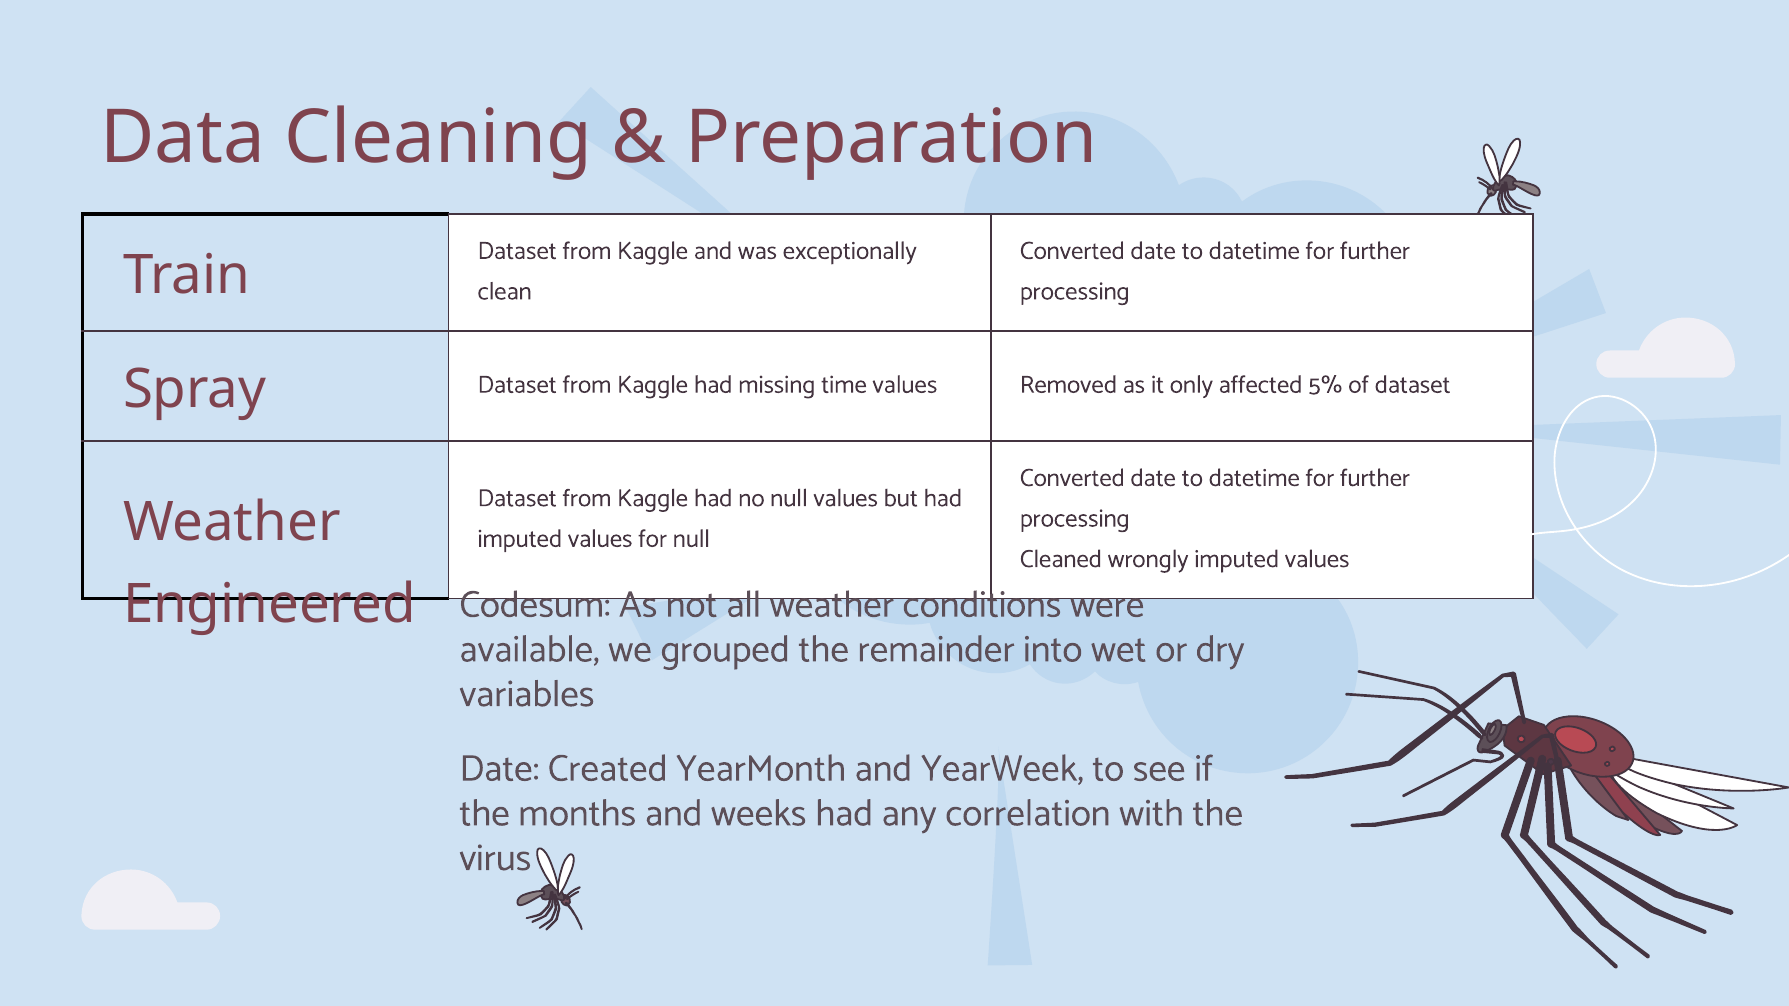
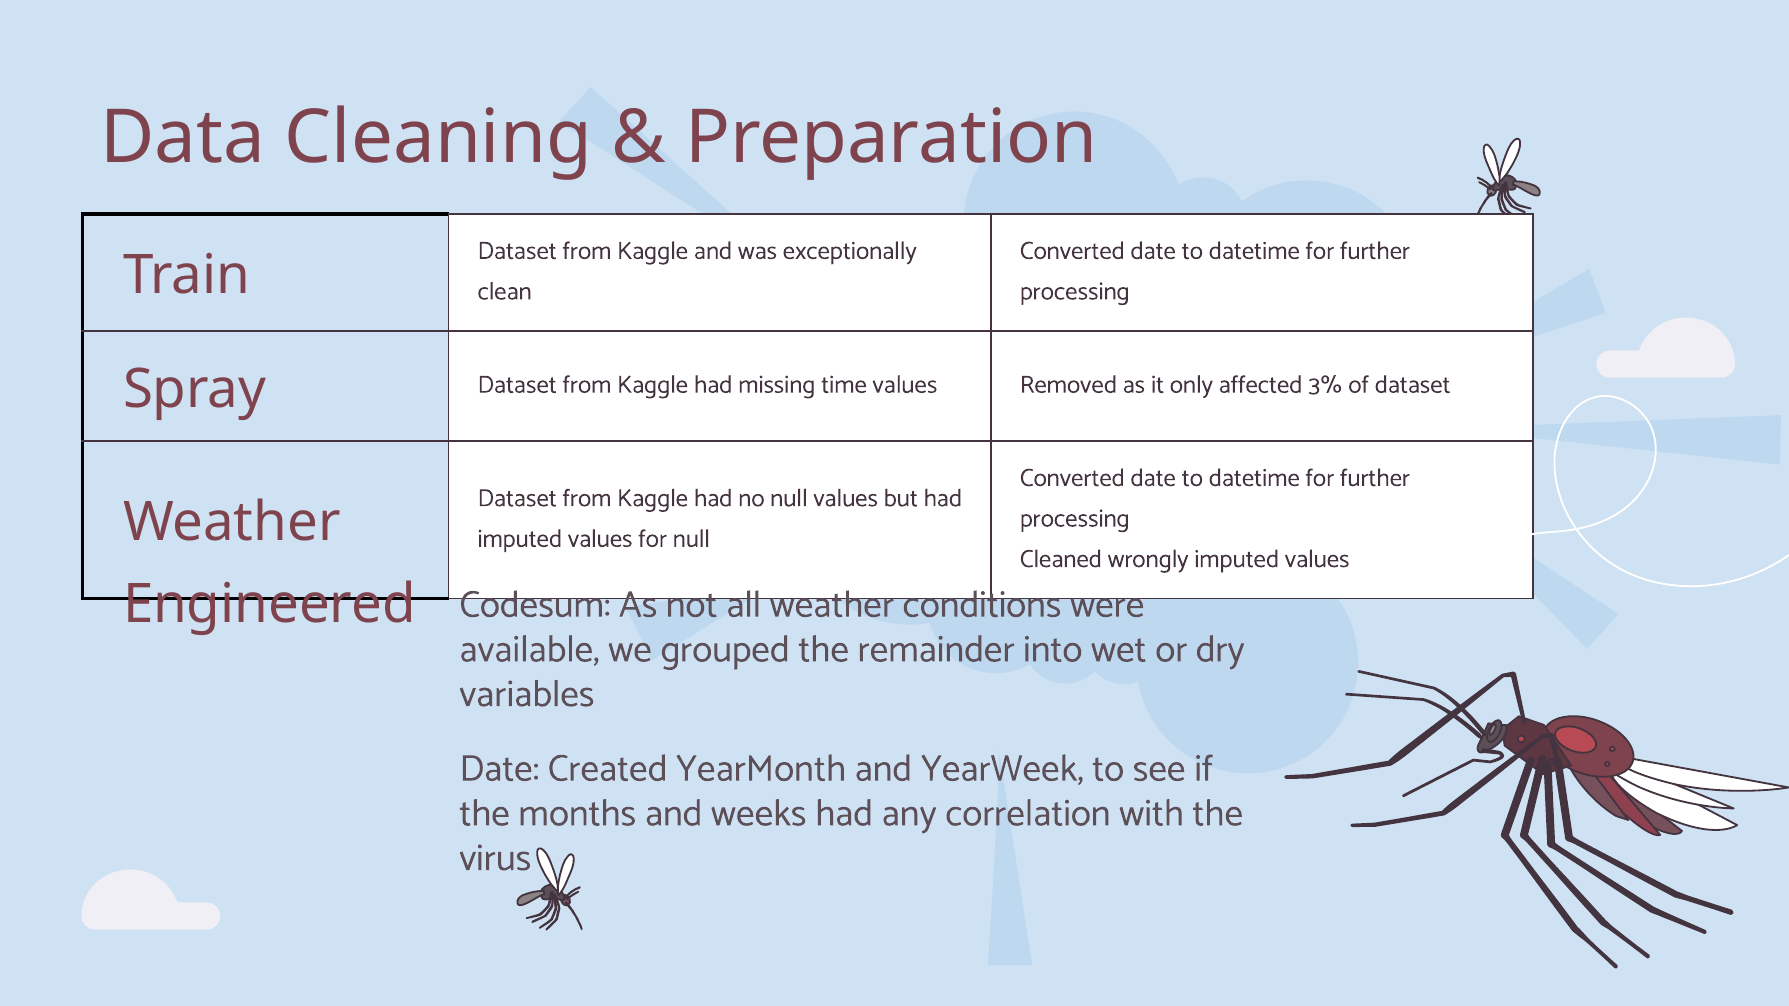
5%: 5% -> 3%
